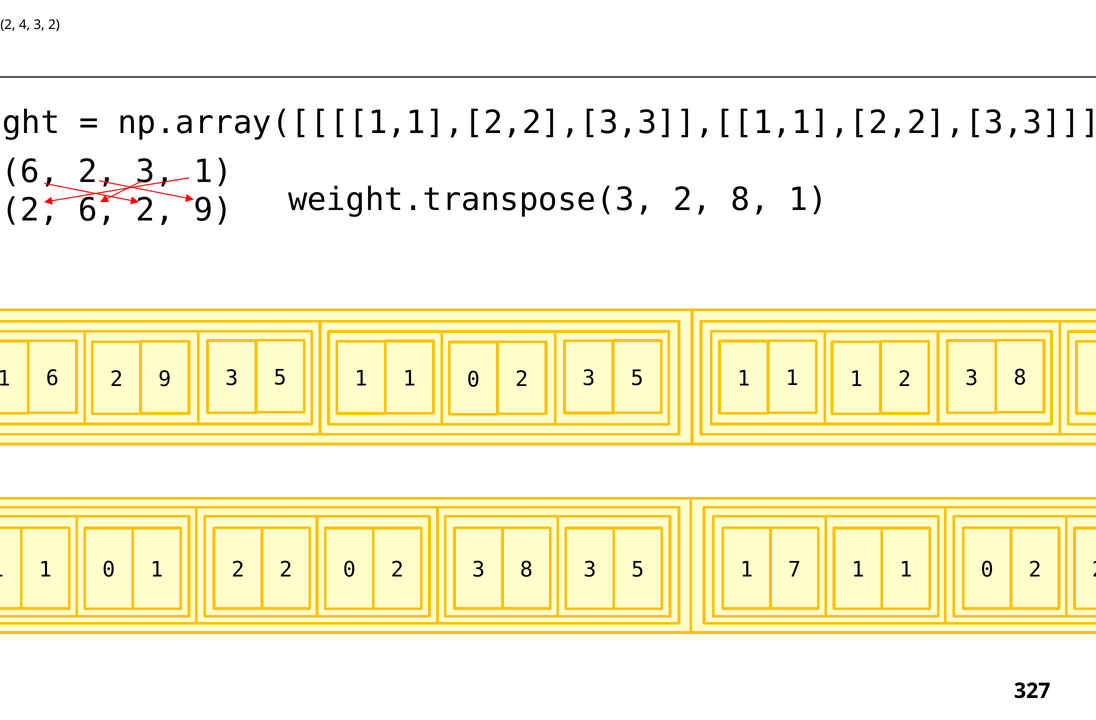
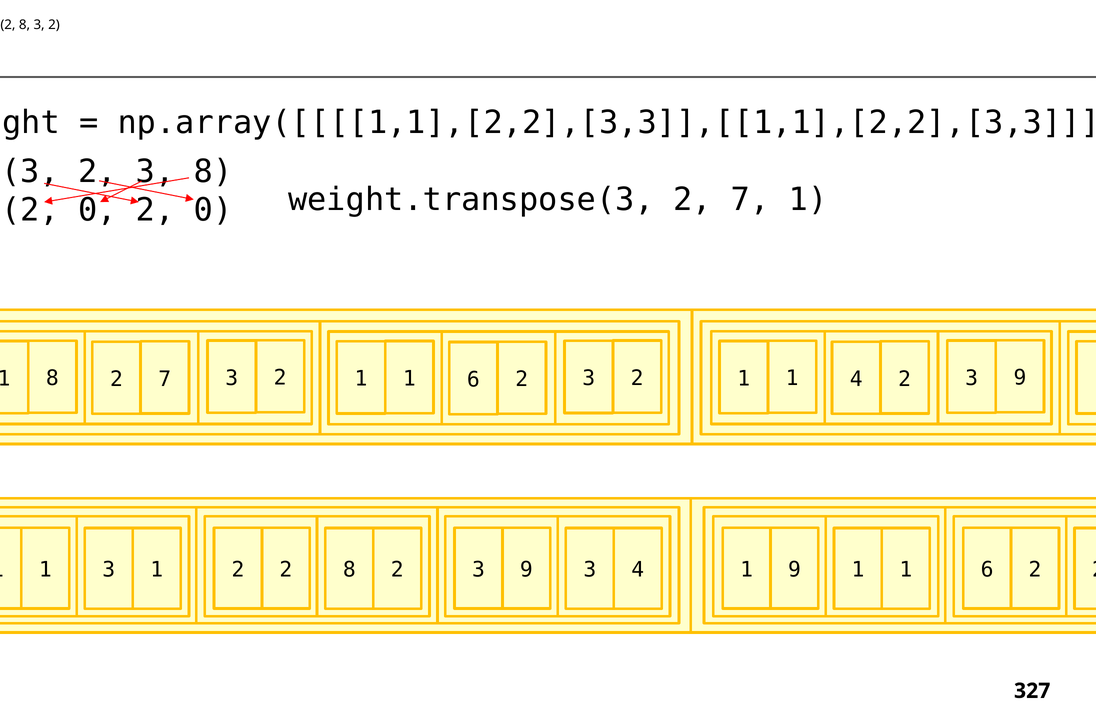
4 at (25, 25): 4 -> 8
6 at (30, 172): 6 -> 3
3 1: 1 -> 8
weight.transpose(3 2 8: 8 -> 7
6 at (97, 210): 6 -> 0
9 at (213, 210): 9 -> 0
6 at (52, 378): 6 -> 8
9 at (165, 379): 9 -> 7
5 at (280, 378): 5 -> 2
0 at (473, 379): 0 -> 6
2 3 5: 5 -> 2
1 at (856, 379): 1 -> 4
8 at (1020, 378): 8 -> 9
0 at (109, 570): 0 -> 3
2 2 0: 0 -> 8
8 at (526, 570): 8 -> 9
5 at (638, 570): 5 -> 4
1 7: 7 -> 9
0 at (987, 570): 0 -> 6
